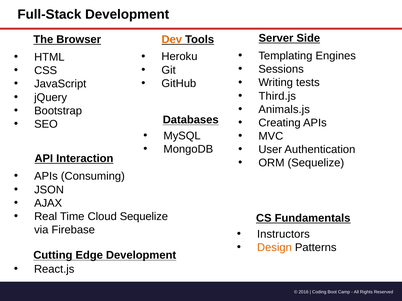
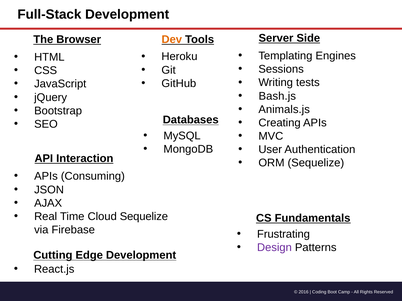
Third.js: Third.js -> Bash.js
Instructors: Instructors -> Frustrating
Design colour: orange -> purple
